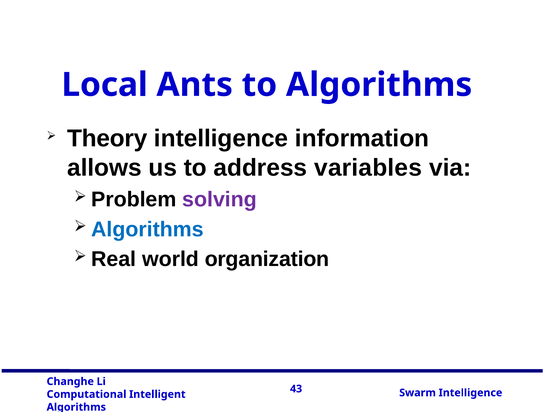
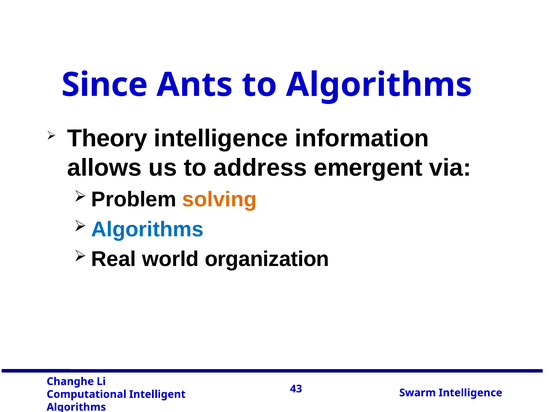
Local: Local -> Since
variables: variables -> emergent
solving colour: purple -> orange
